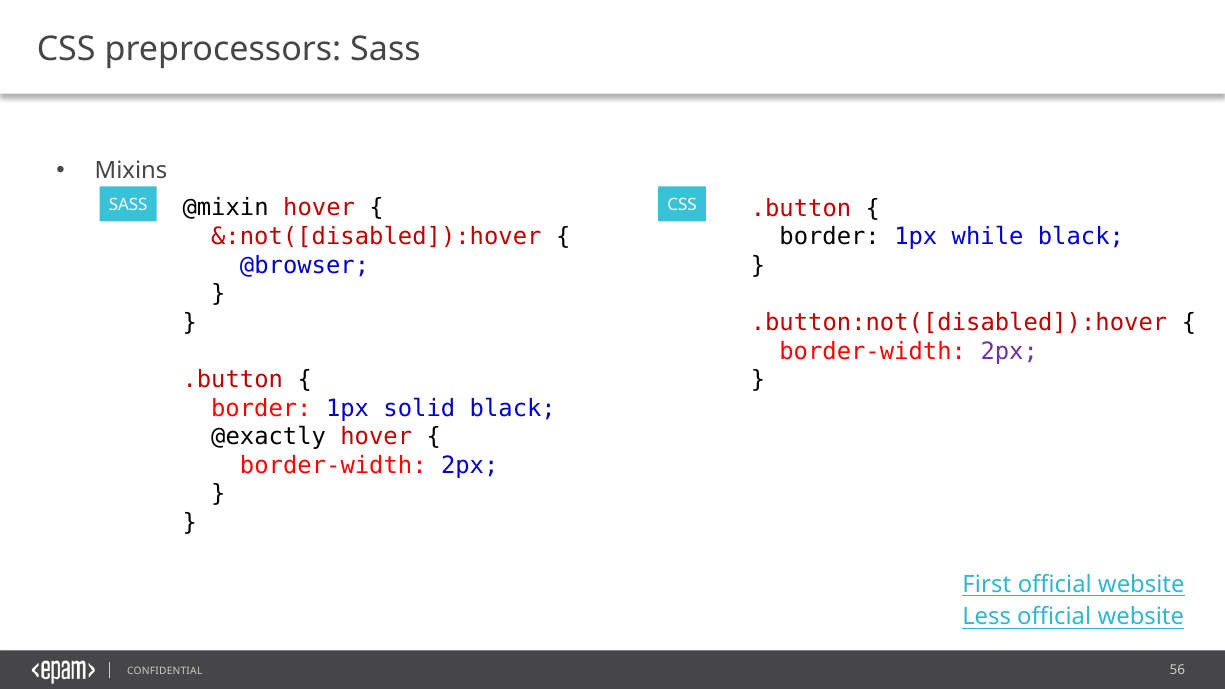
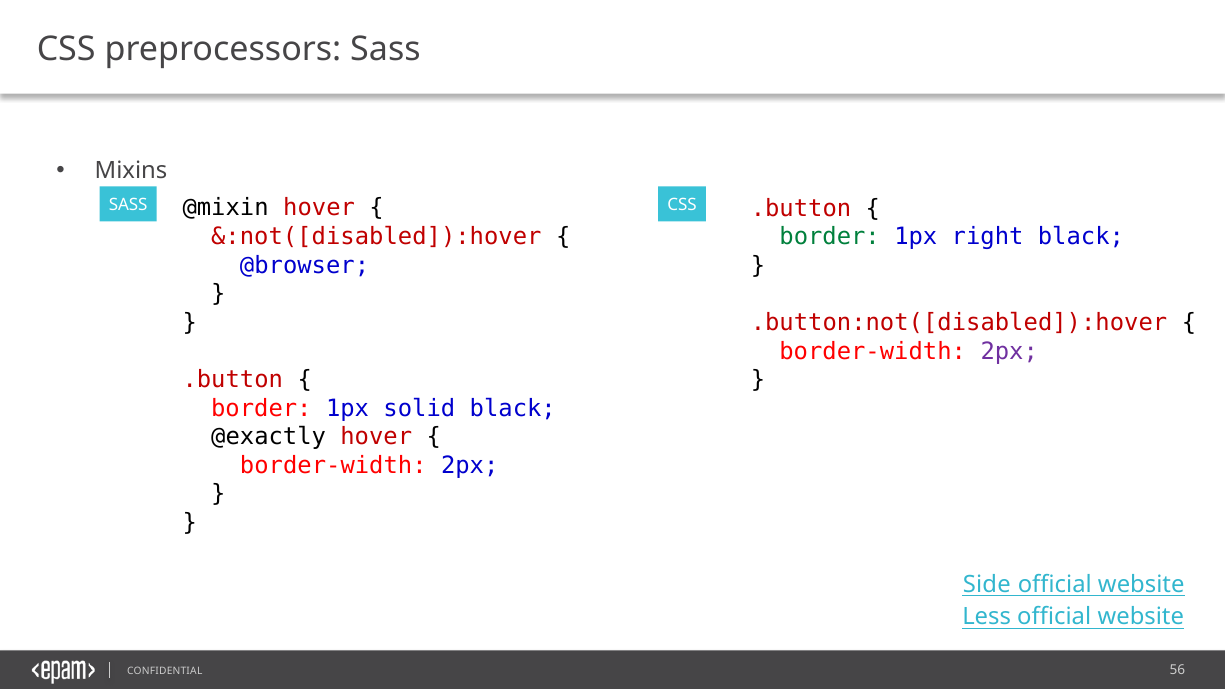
border at (830, 237) colour: black -> green
while: while -> right
First: First -> Side
